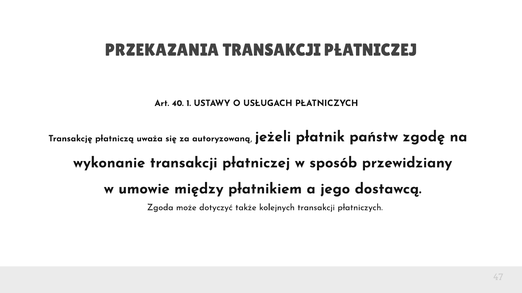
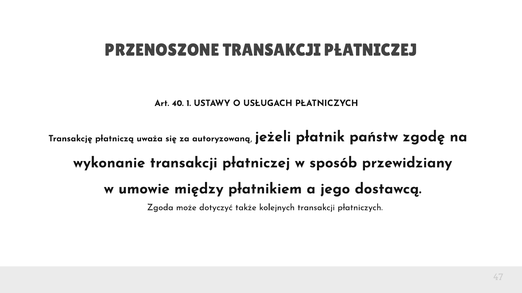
PRZEKAZANIA: PRZEKAZANIA -> PRZENOSZONE
